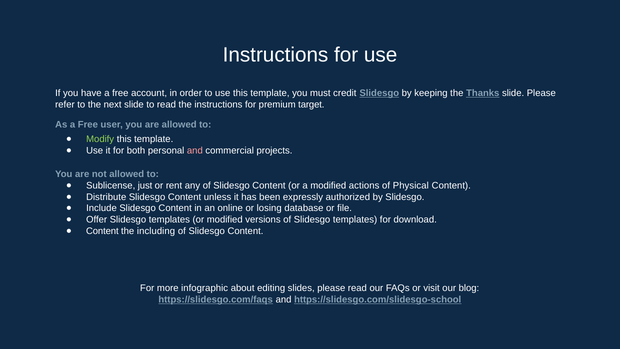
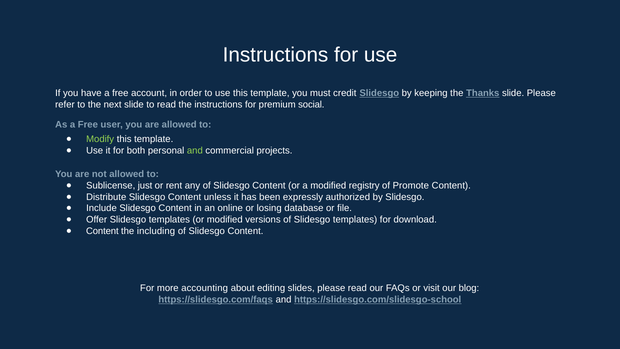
target: target -> social
and at (195, 151) colour: pink -> light green
actions: actions -> registry
Physical: Physical -> Promote
infographic: infographic -> accounting
